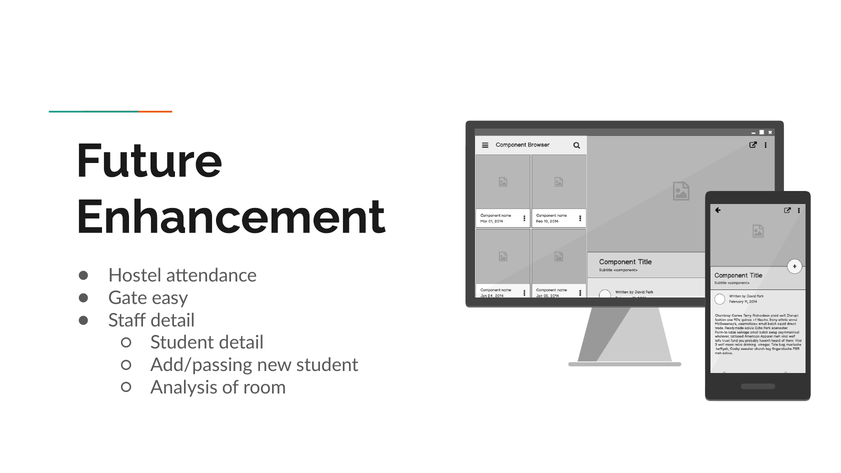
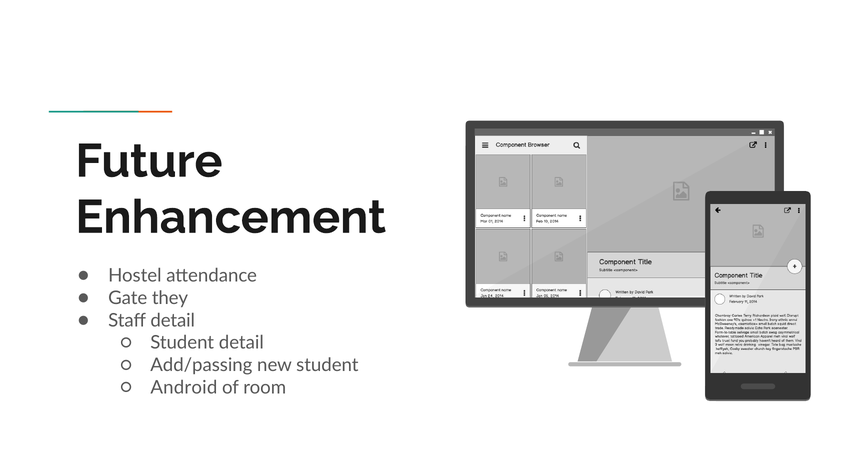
easy: easy -> they
Analysis: Analysis -> Android
